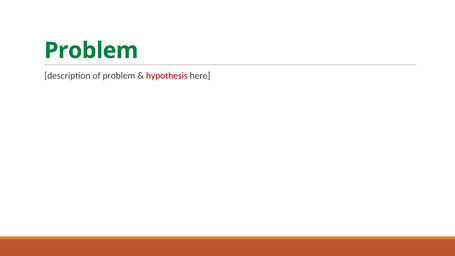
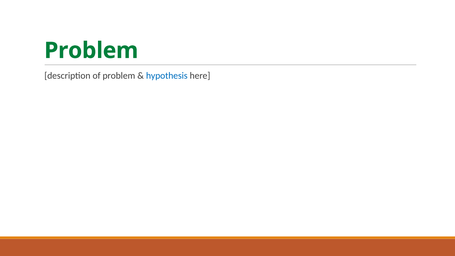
hypothesis colour: red -> blue
